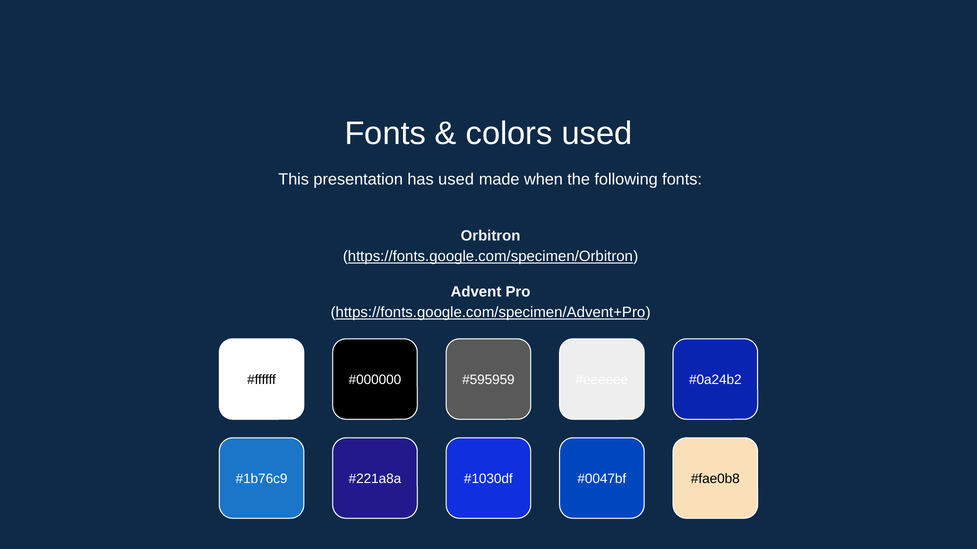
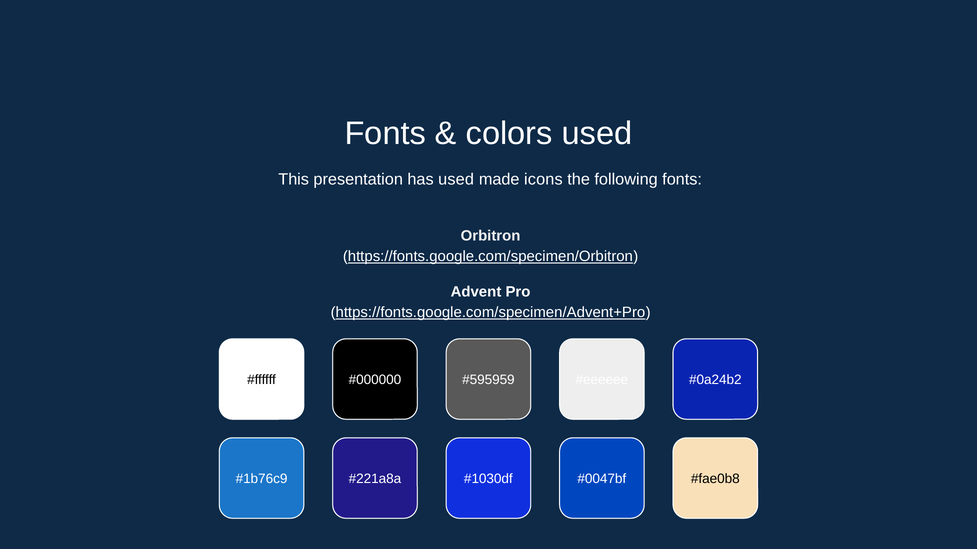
when: when -> icons
